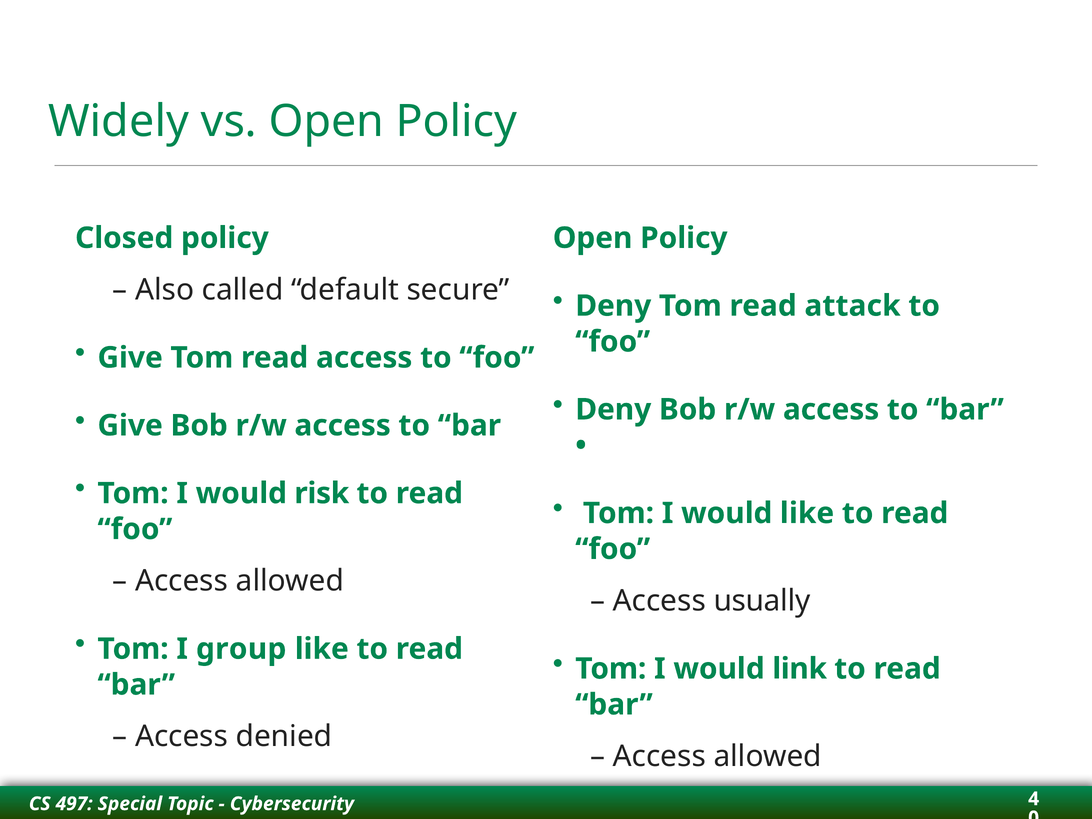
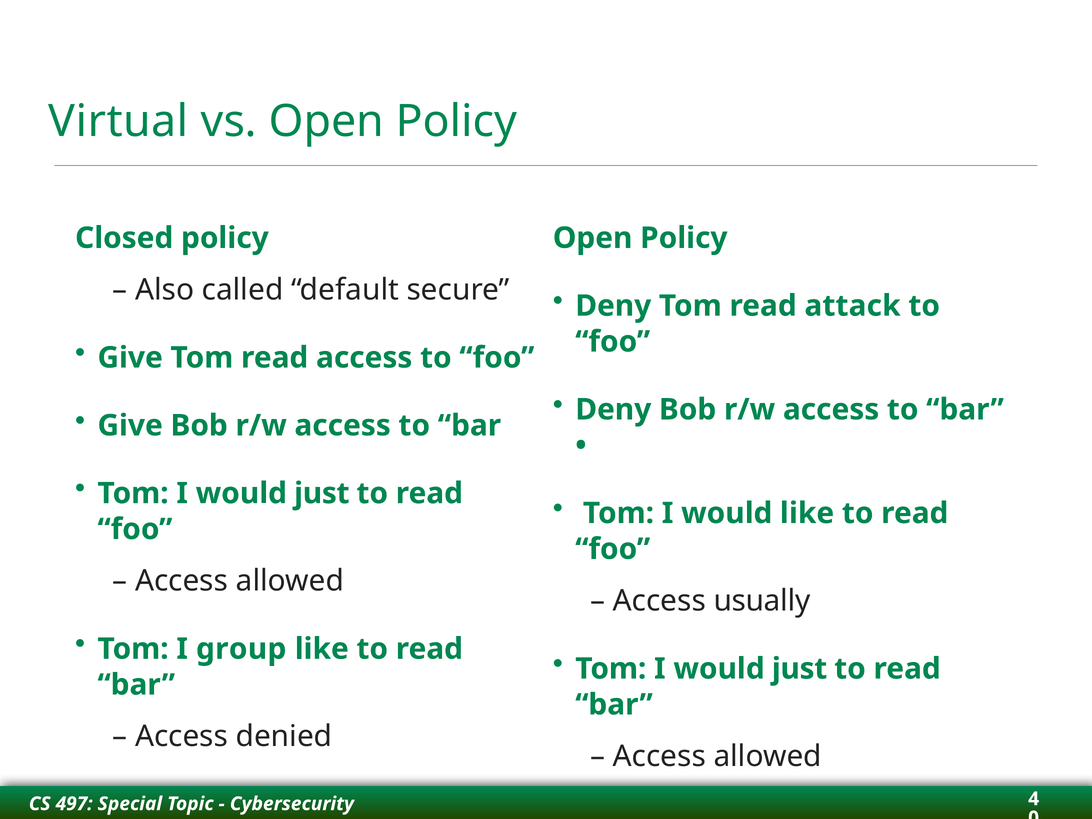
Widely: Widely -> Virtual
risk at (322, 493): risk -> just
link at (800, 669): link -> just
